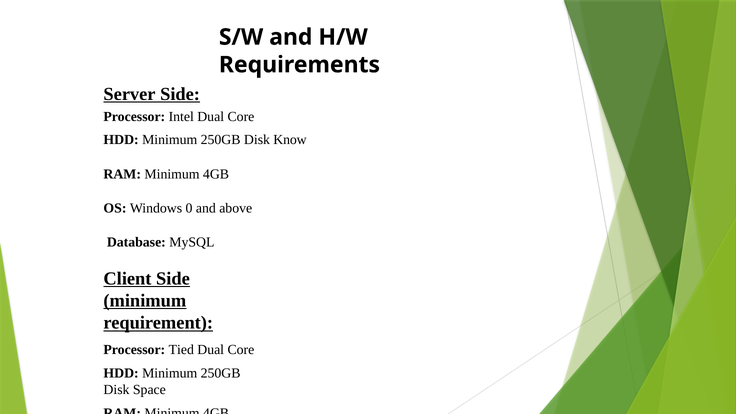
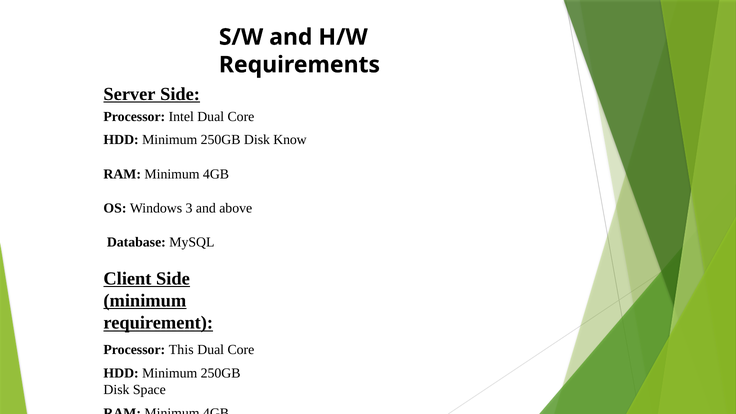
0: 0 -> 3
Tied: Tied -> This
